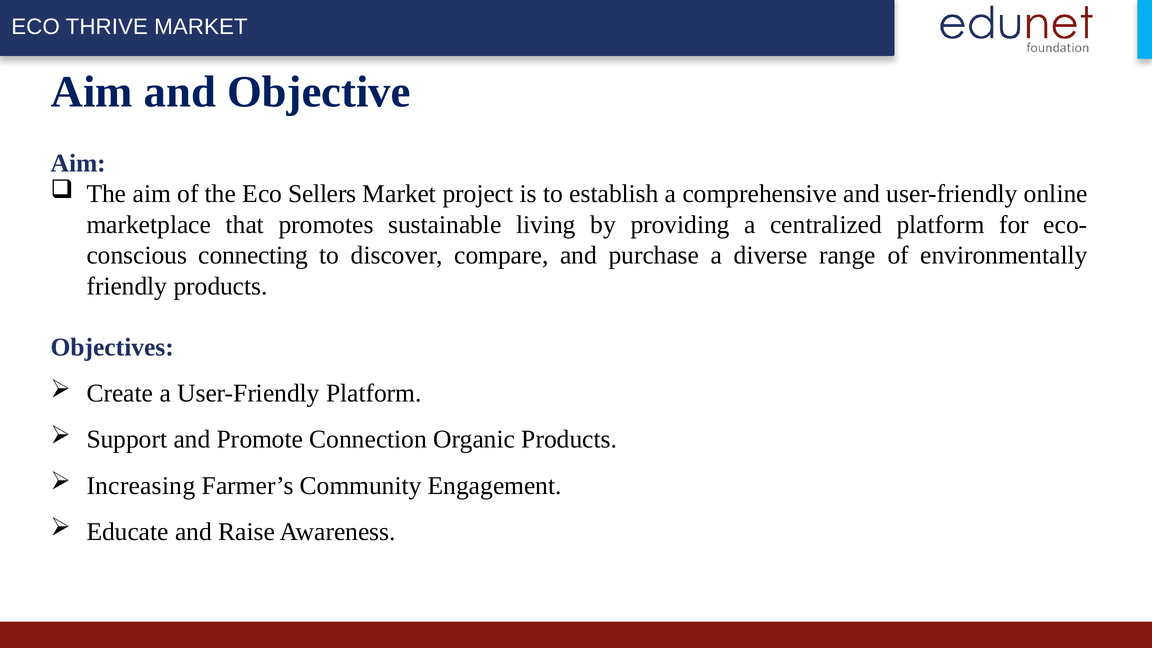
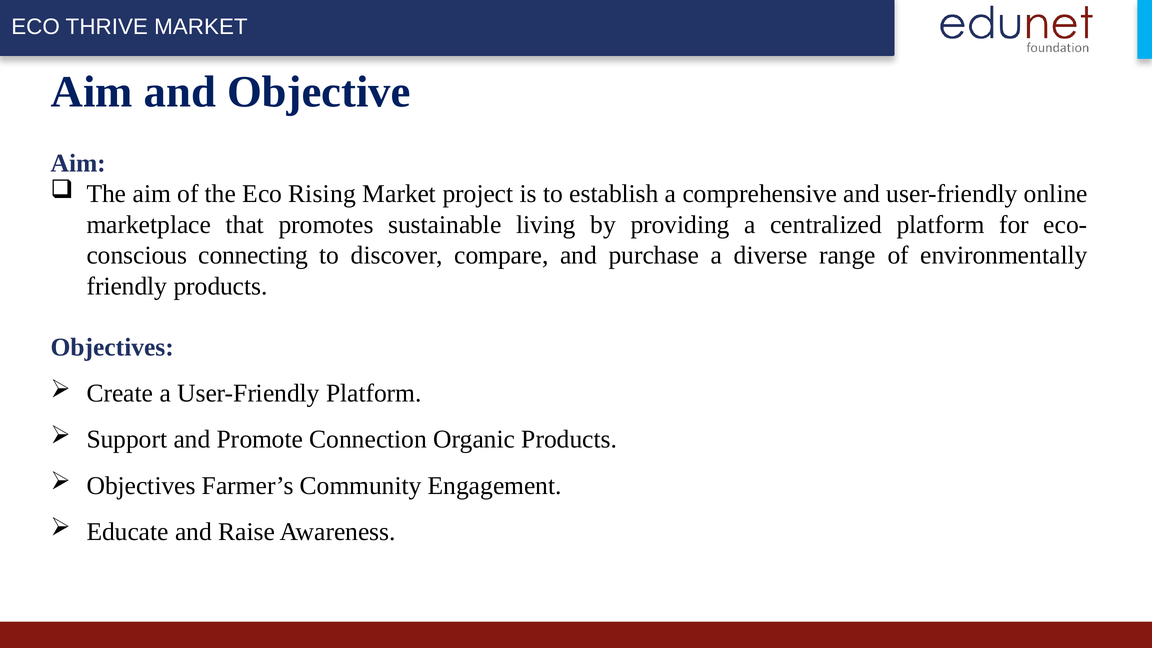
Sellers: Sellers -> Rising
Increasing at (141, 486): Increasing -> Objectives
